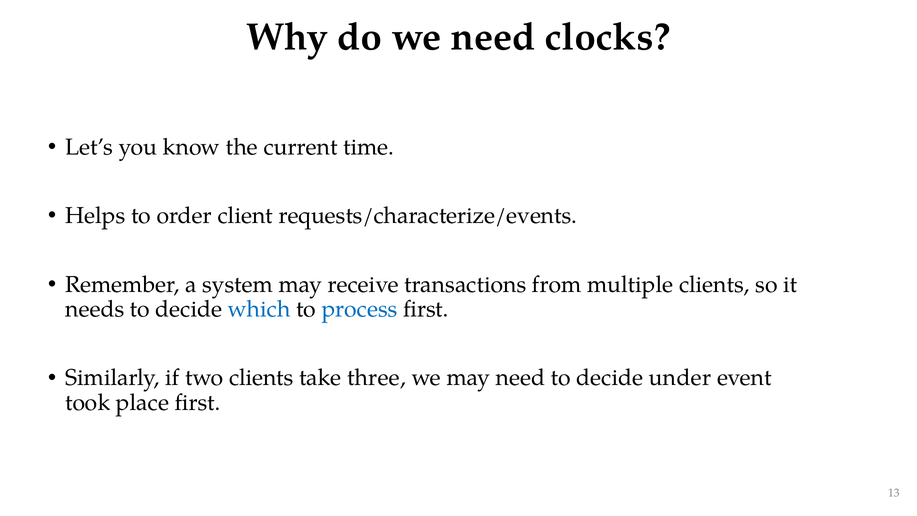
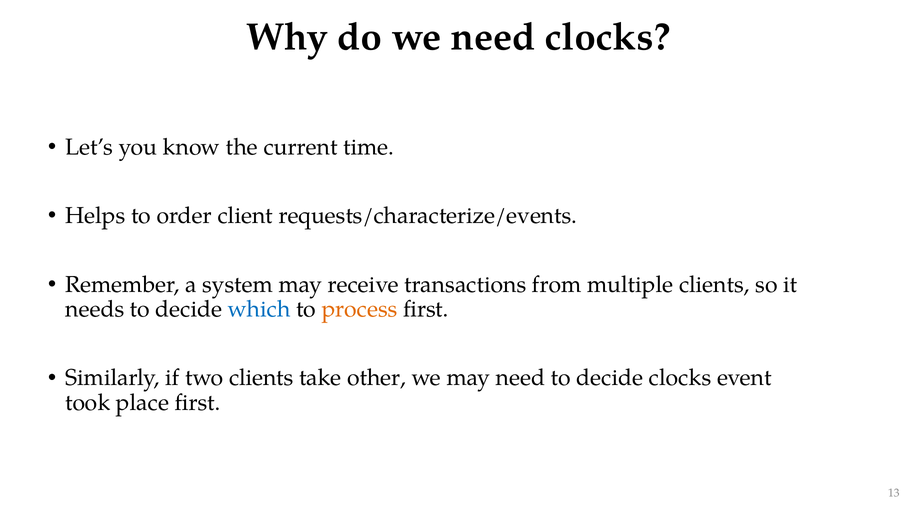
process colour: blue -> orange
three: three -> other
decide under: under -> clocks
